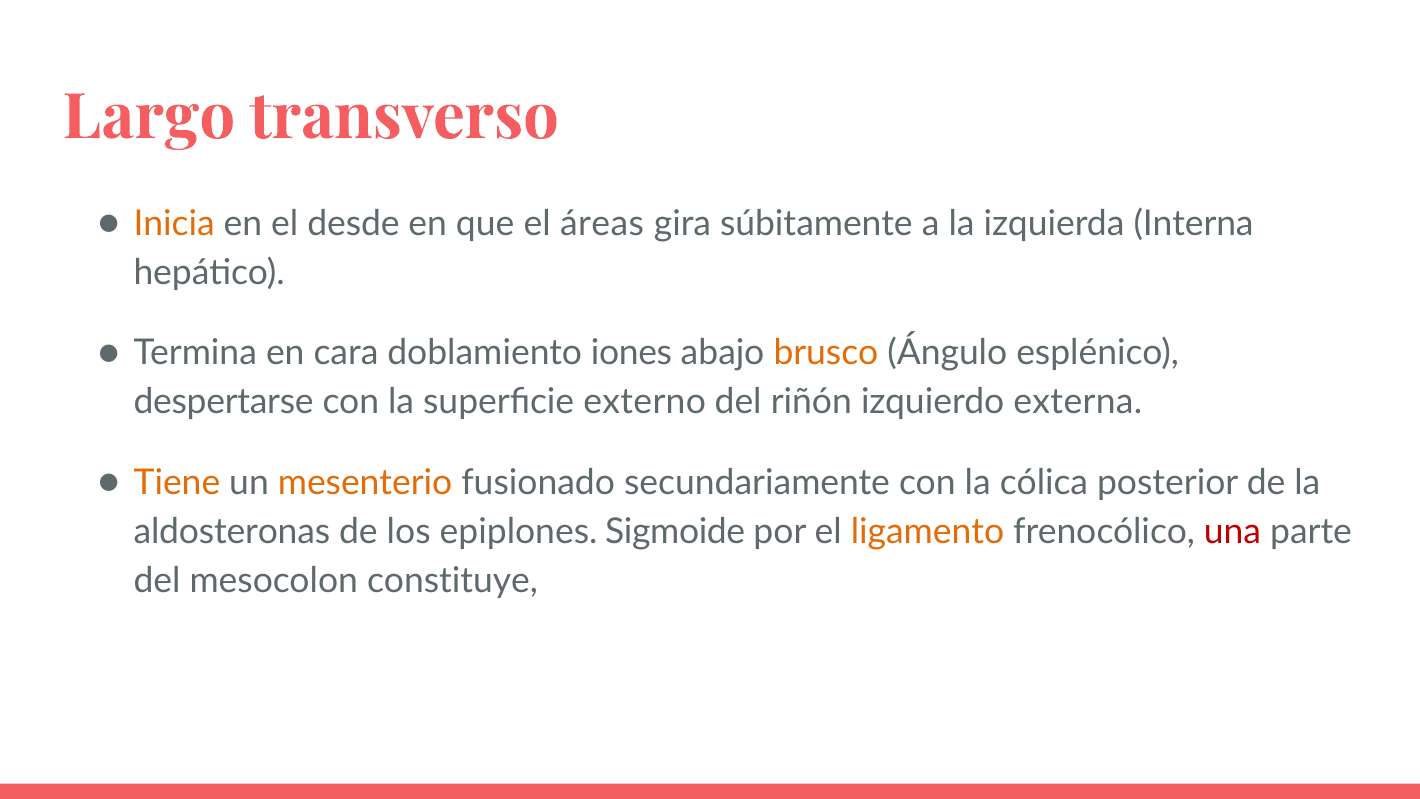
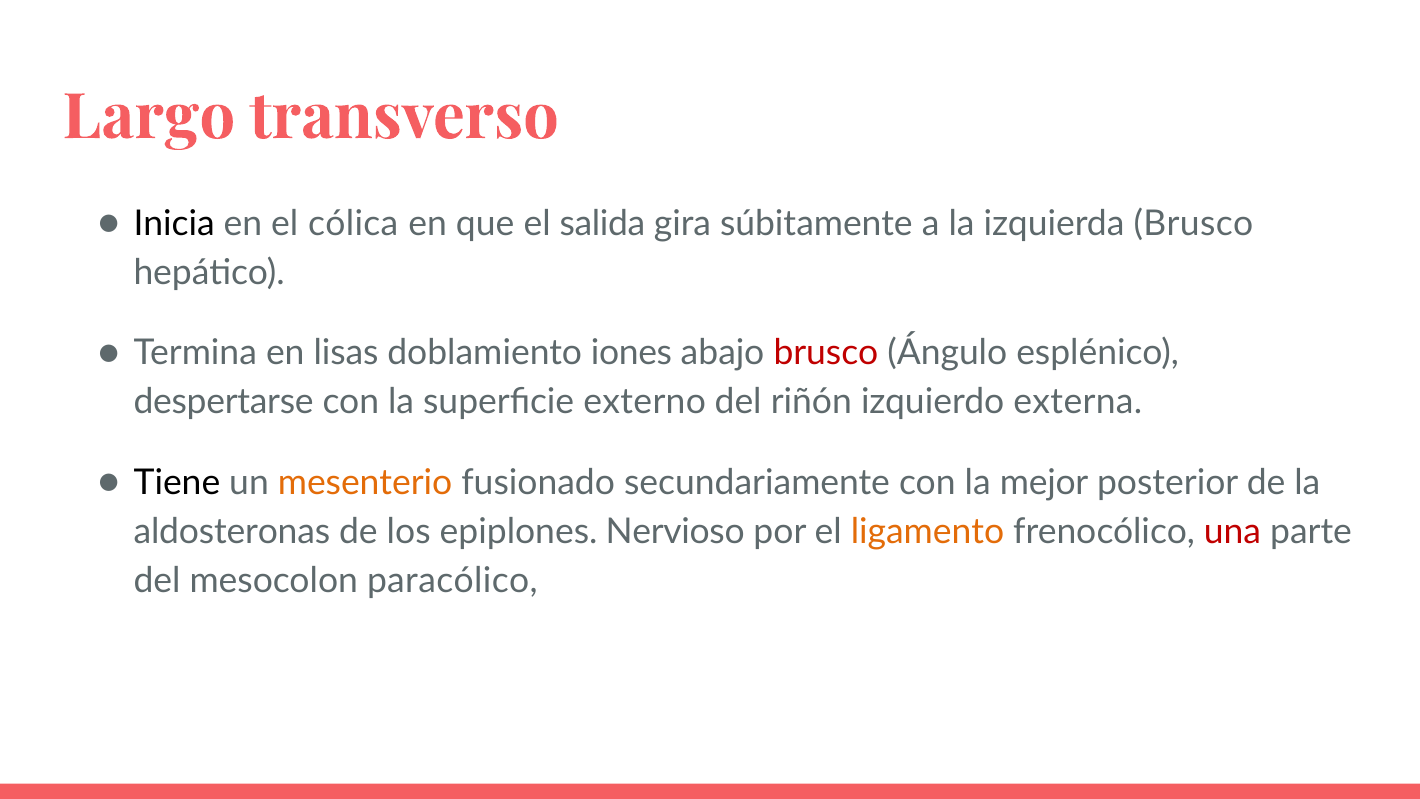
Inicia colour: orange -> black
desde: desde -> cólica
áreas: áreas -> salida
izquierda Interna: Interna -> Brusco
cara: cara -> lisas
brusco at (826, 353) colour: orange -> red
Tiene colour: orange -> black
cólica: cólica -> mejor
Sigmoide: Sigmoide -> Nervioso
constituye: constituye -> paracólico
